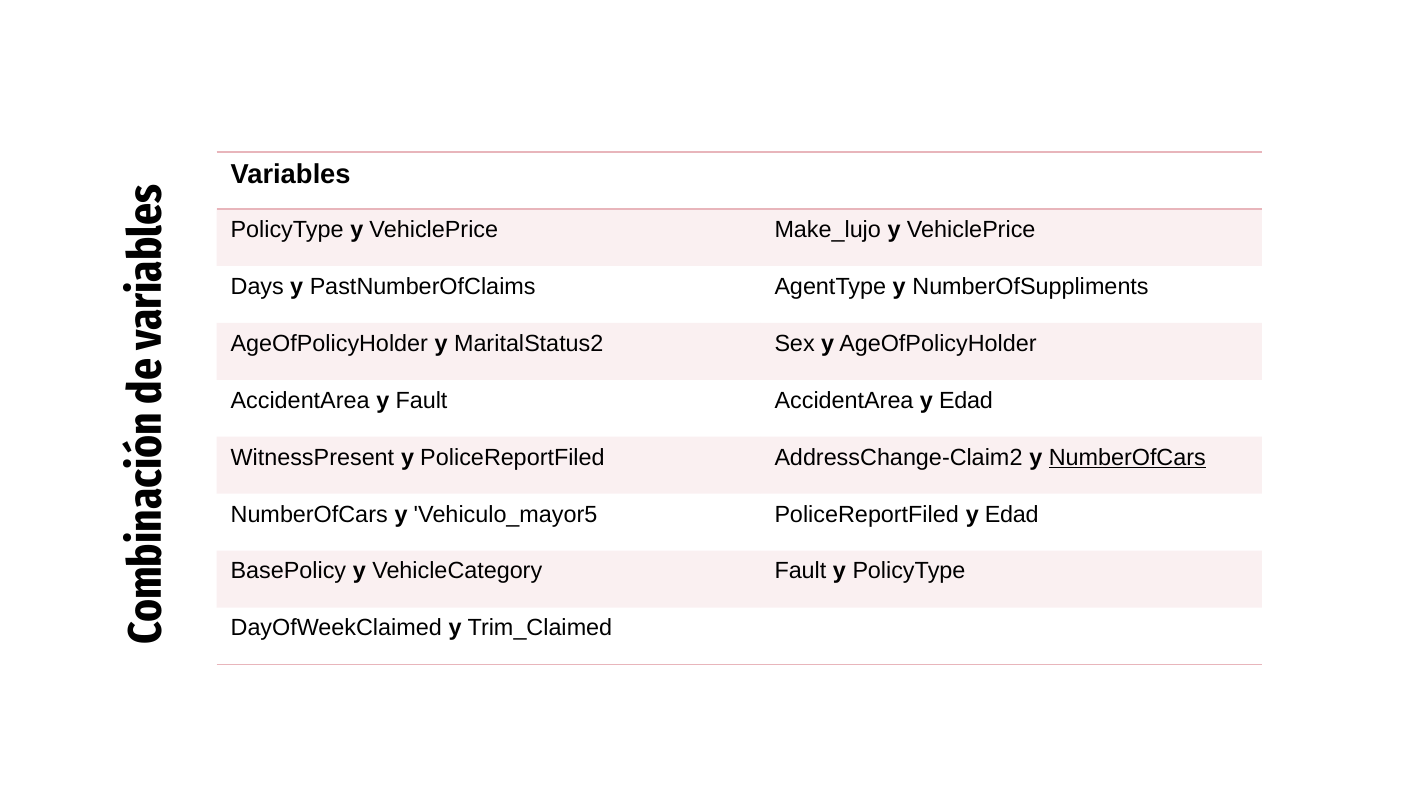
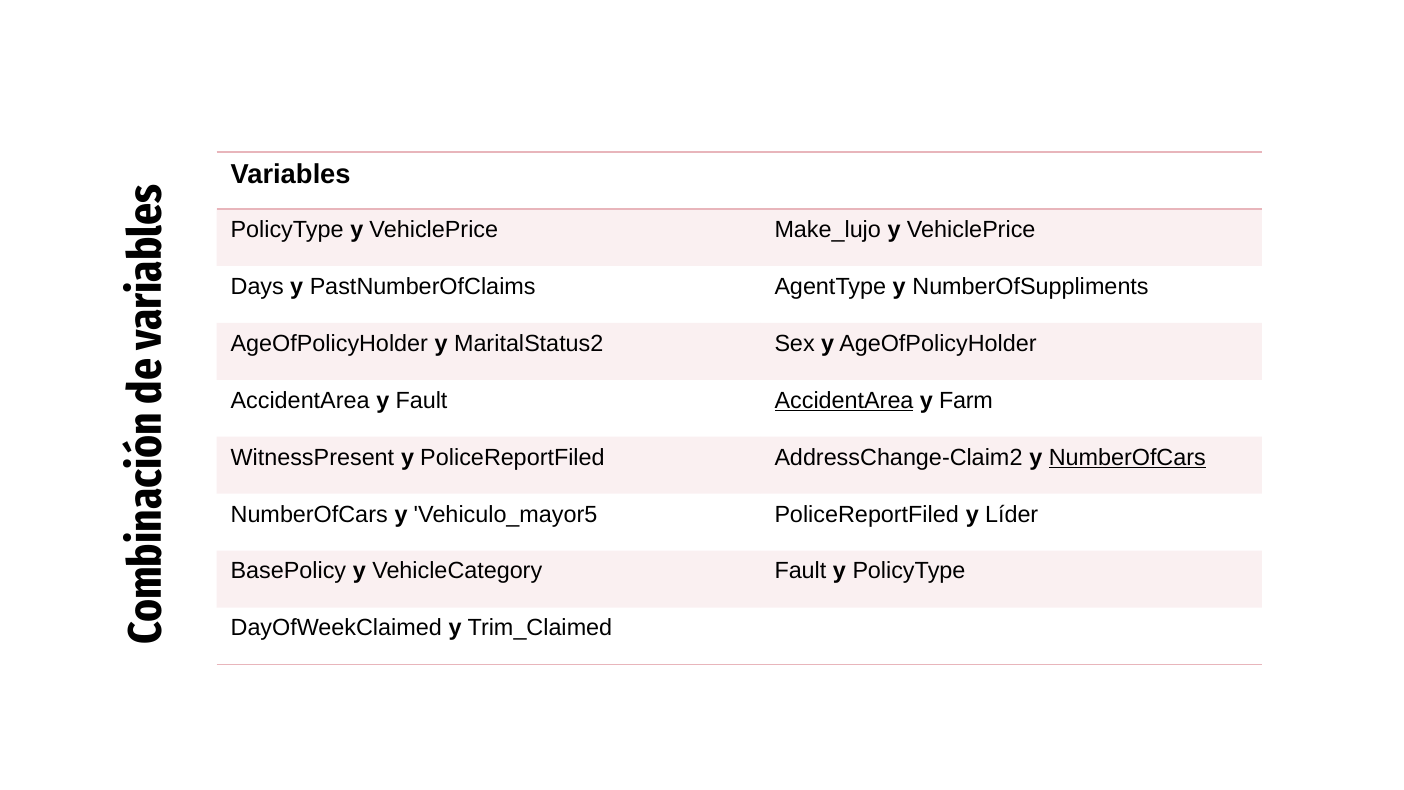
AccidentArea at (844, 400) underline: none -> present
Edad at (966, 400): Edad -> Farm
PoliceReportFiled y Edad: Edad -> Líder
